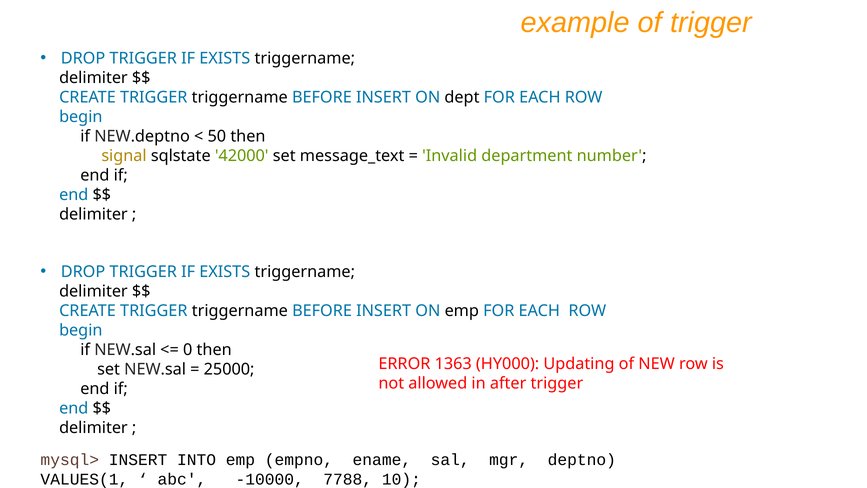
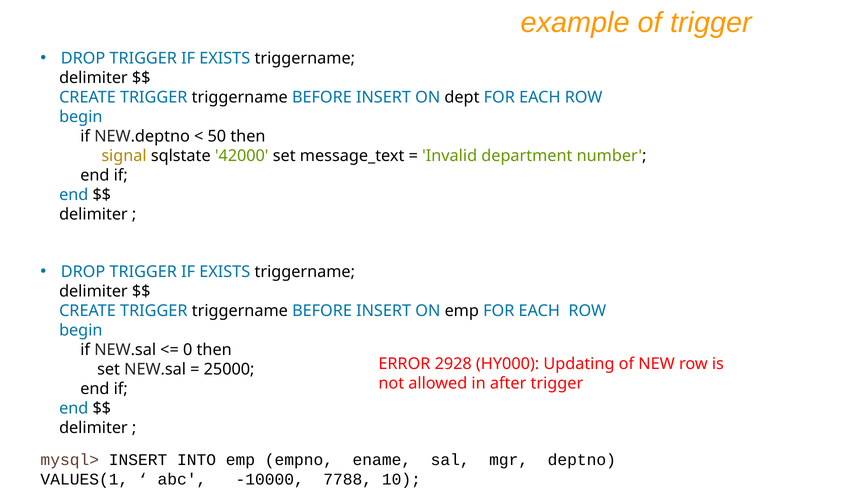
1363: 1363 -> 2928
